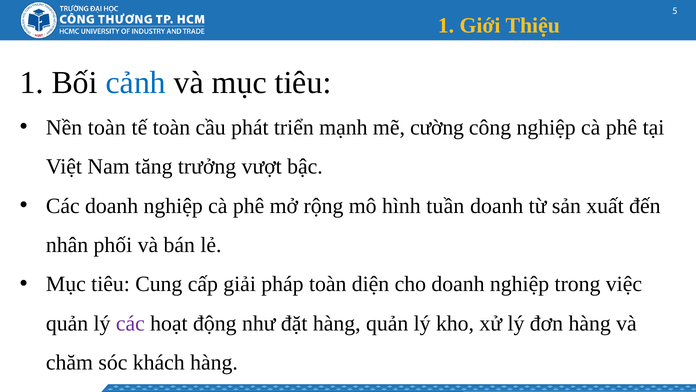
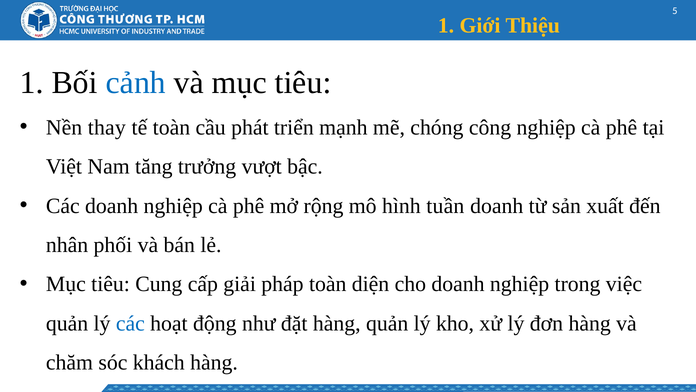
Nền toàn: toàn -> thay
cường: cường -> chóng
các at (130, 323) colour: purple -> blue
